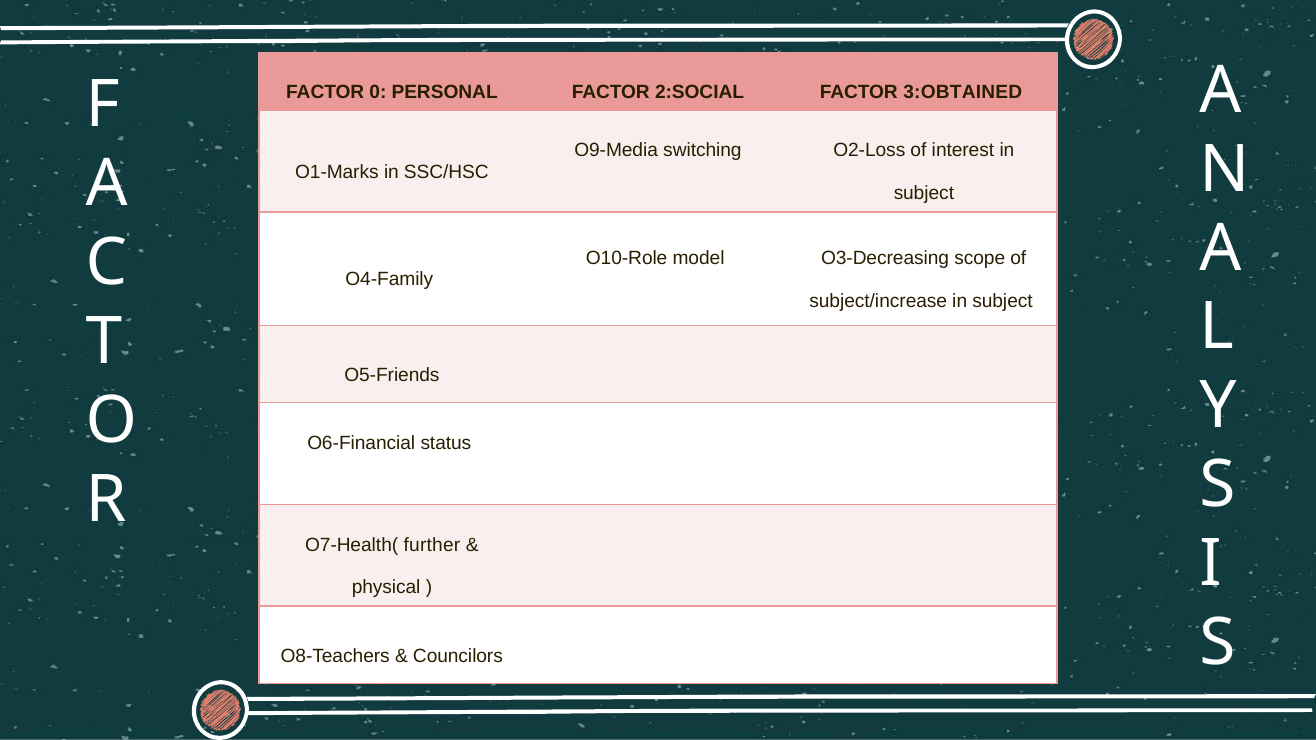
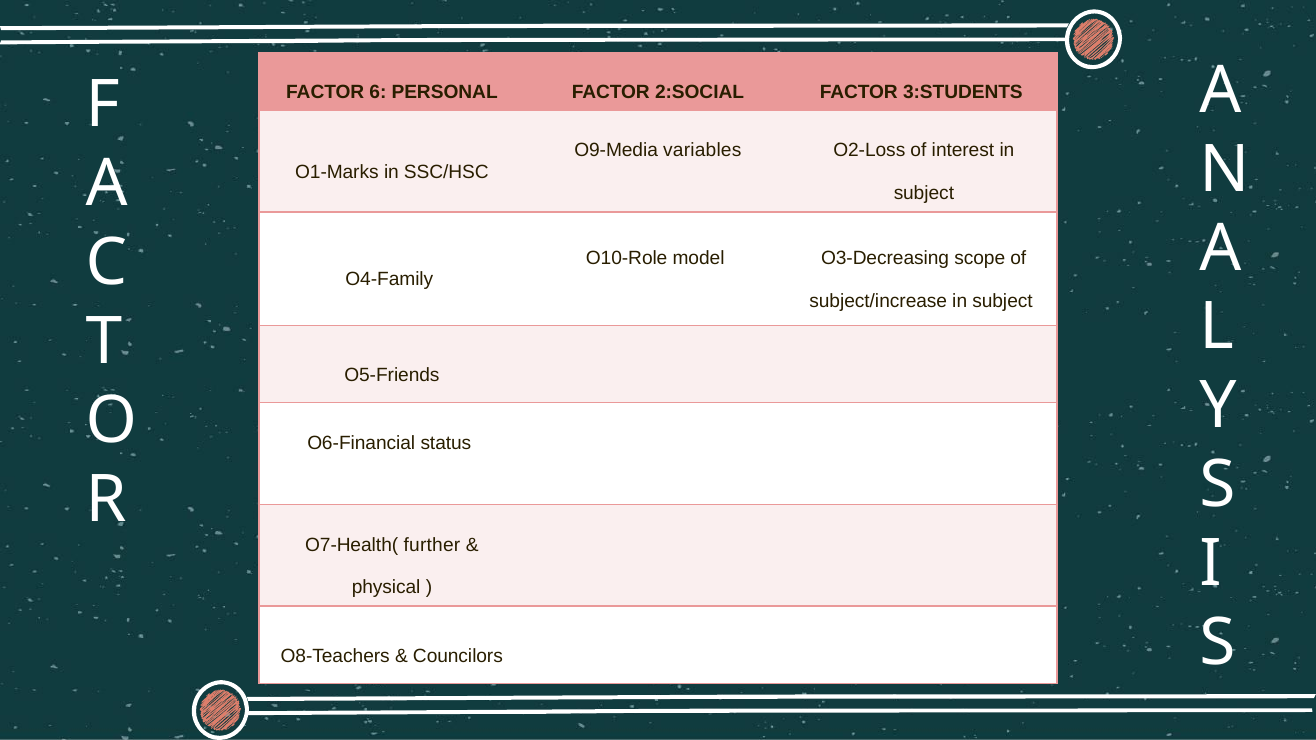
0: 0 -> 6
3:OBTAINED: 3:OBTAINED -> 3:STUDENTS
switching: switching -> variables
